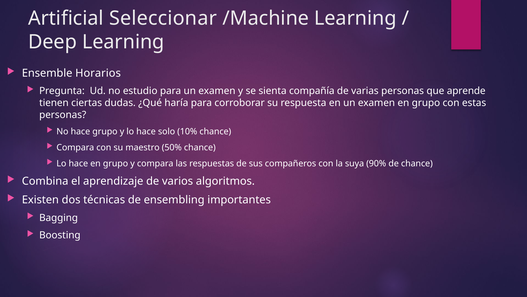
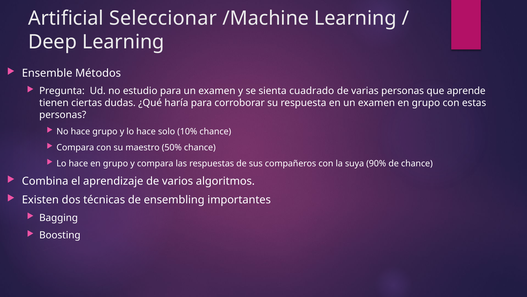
Horarios: Horarios -> Métodos
compañía: compañía -> cuadrado
